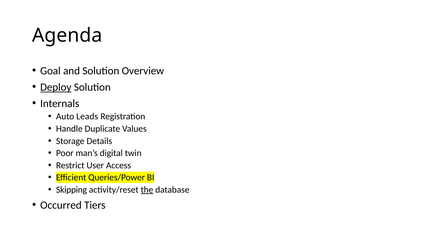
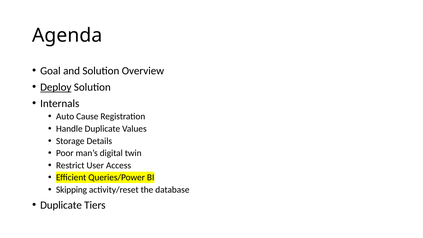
Leads: Leads -> Cause
the underline: present -> none
Occurred at (61, 205): Occurred -> Duplicate
